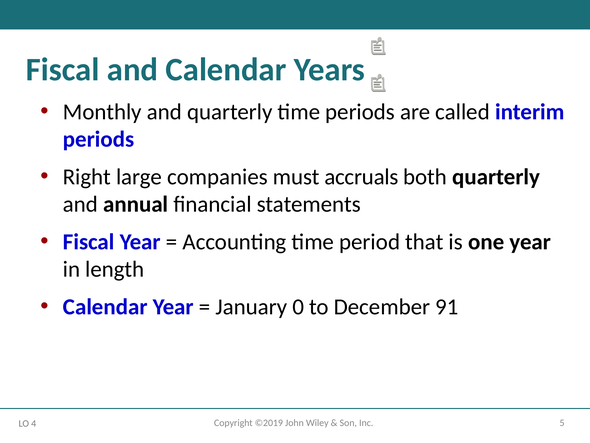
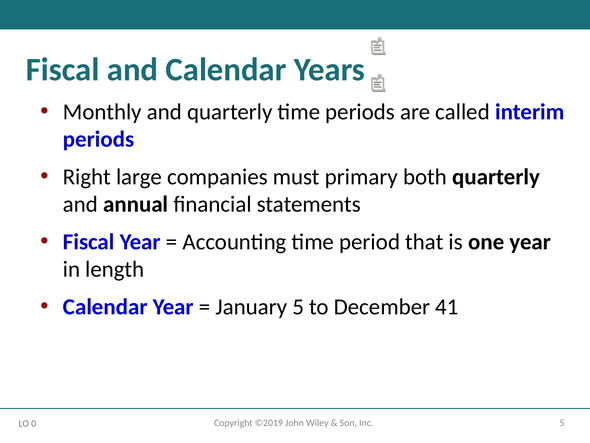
accruals: accruals -> primary
January 0: 0 -> 5
91: 91 -> 41
4: 4 -> 0
